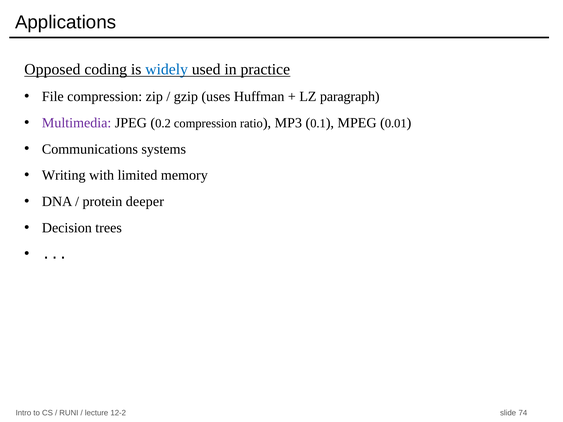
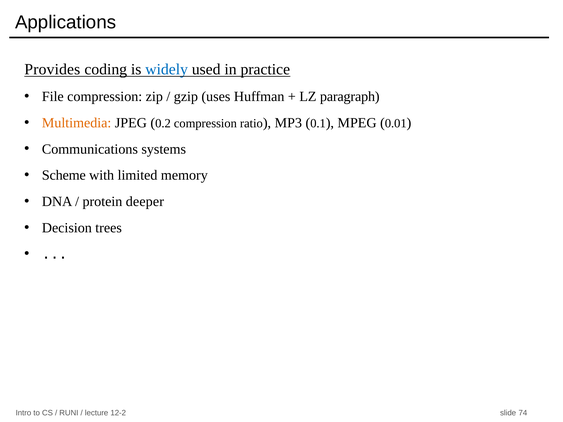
Opposed: Opposed -> Provides
Multimedia colour: purple -> orange
Writing: Writing -> Scheme
